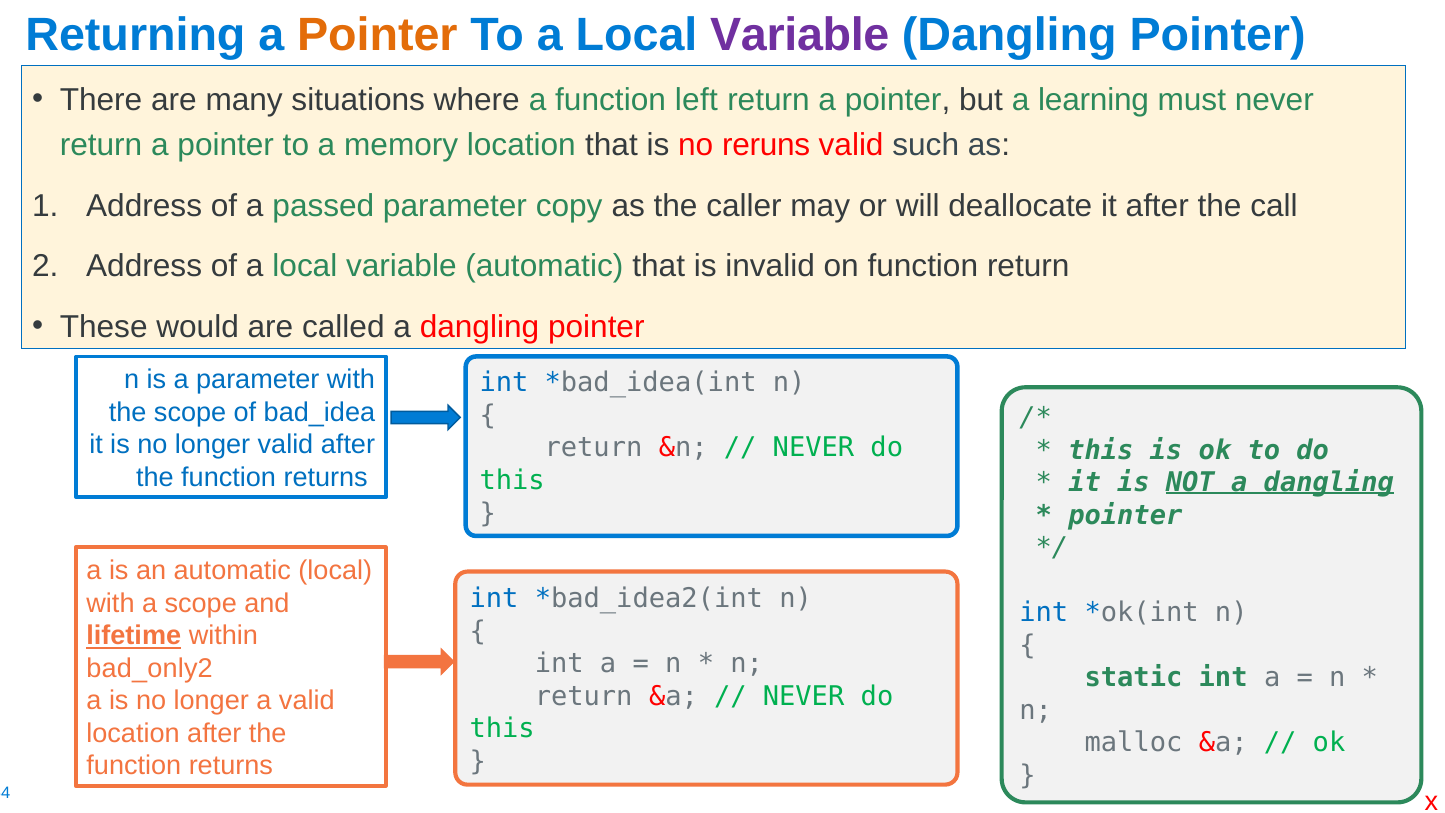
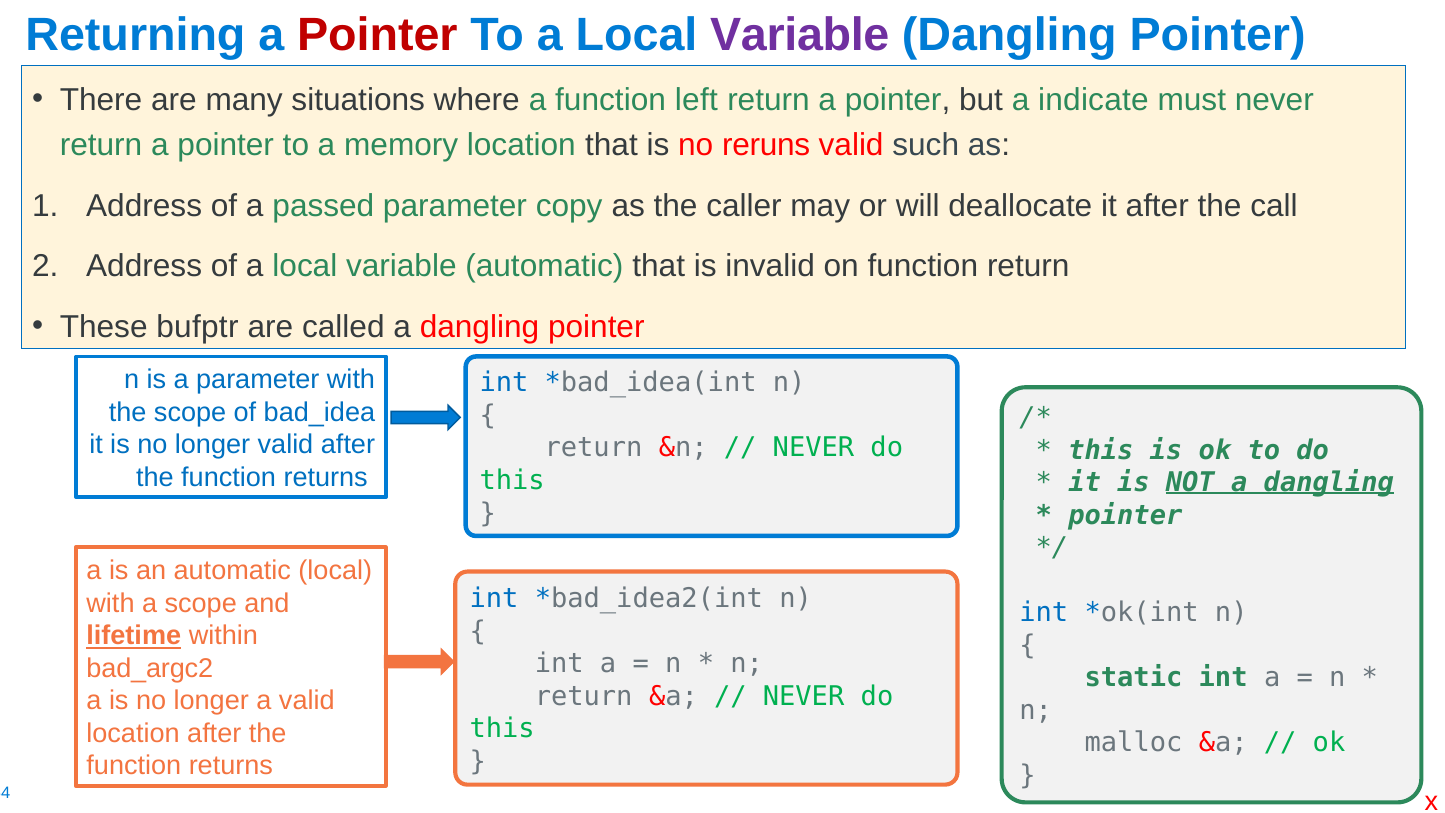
Pointer at (377, 35) colour: orange -> red
learning: learning -> indicate
would: would -> bufptr
bad_only2: bad_only2 -> bad_argc2
